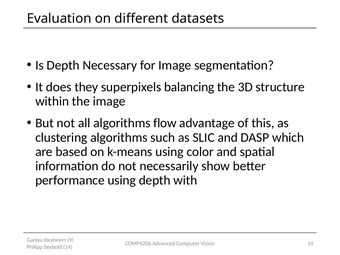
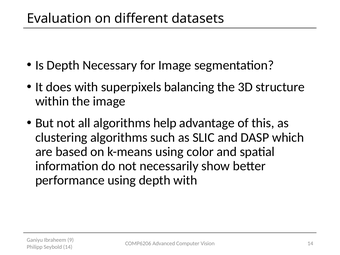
does they: they -> with
flow: flow -> help
